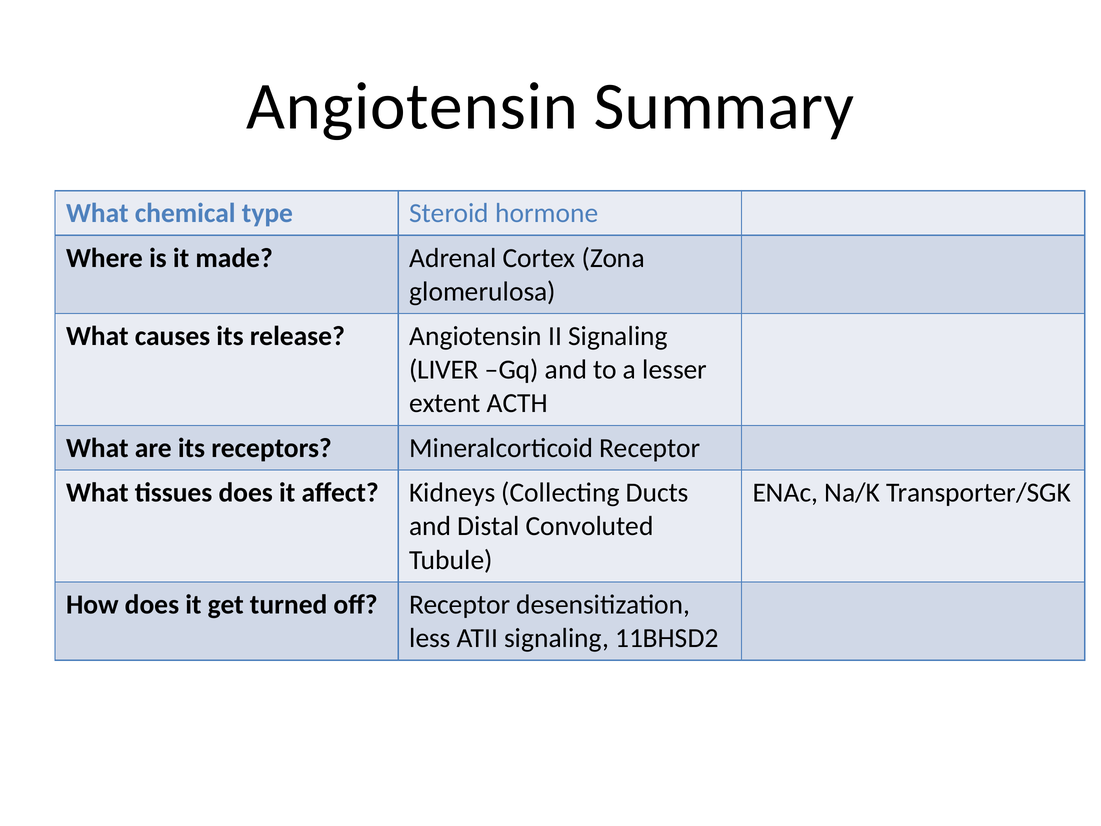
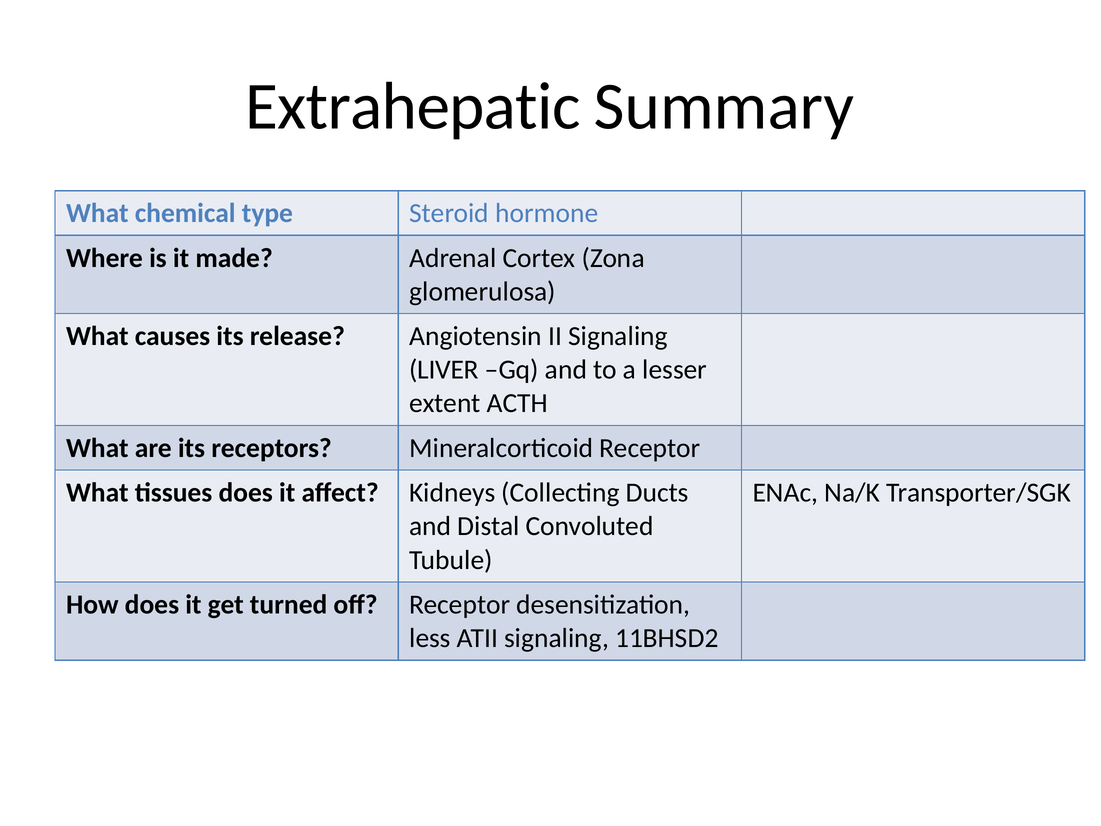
Angiotensin at (412, 107): Angiotensin -> Extrahepatic
